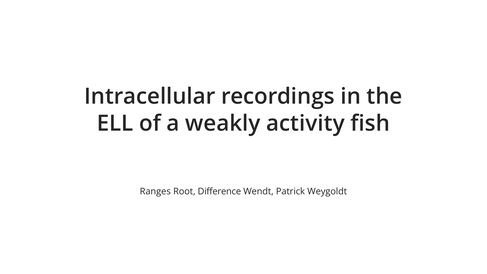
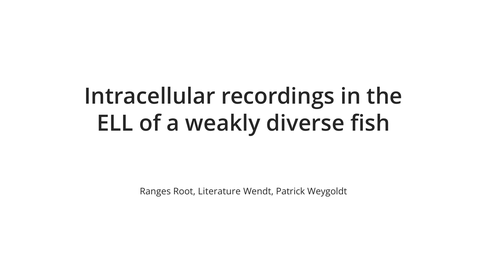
activity: activity -> diverse
Difference: Difference -> Literature
